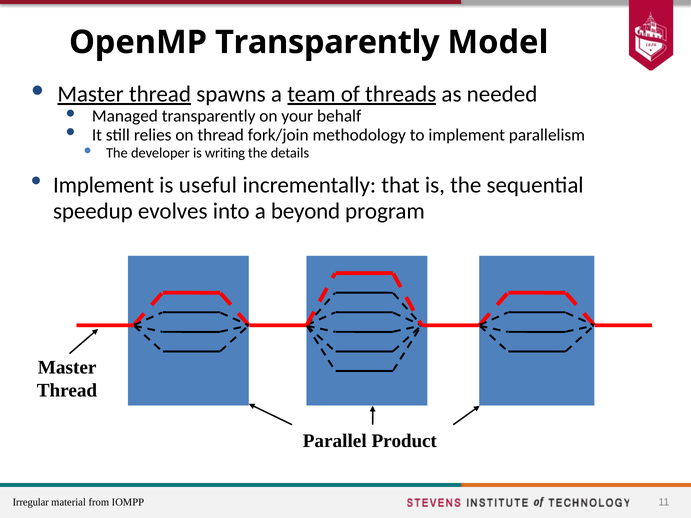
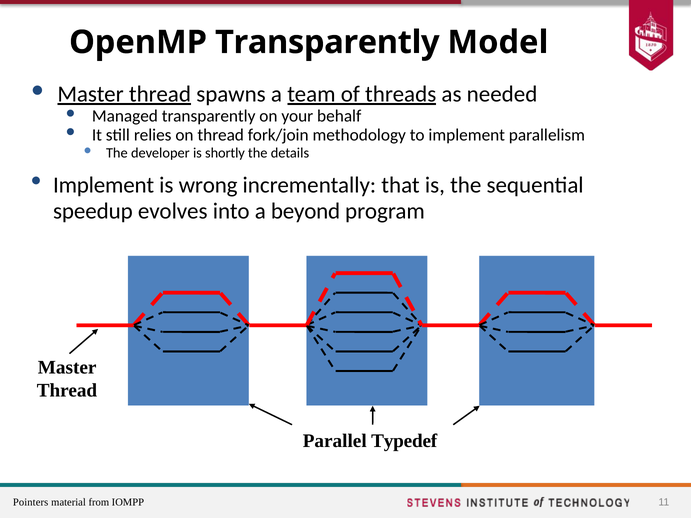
writing: writing -> shortly
useful: useful -> wrong
Product: Product -> Typedef
Irregular: Irregular -> Pointers
